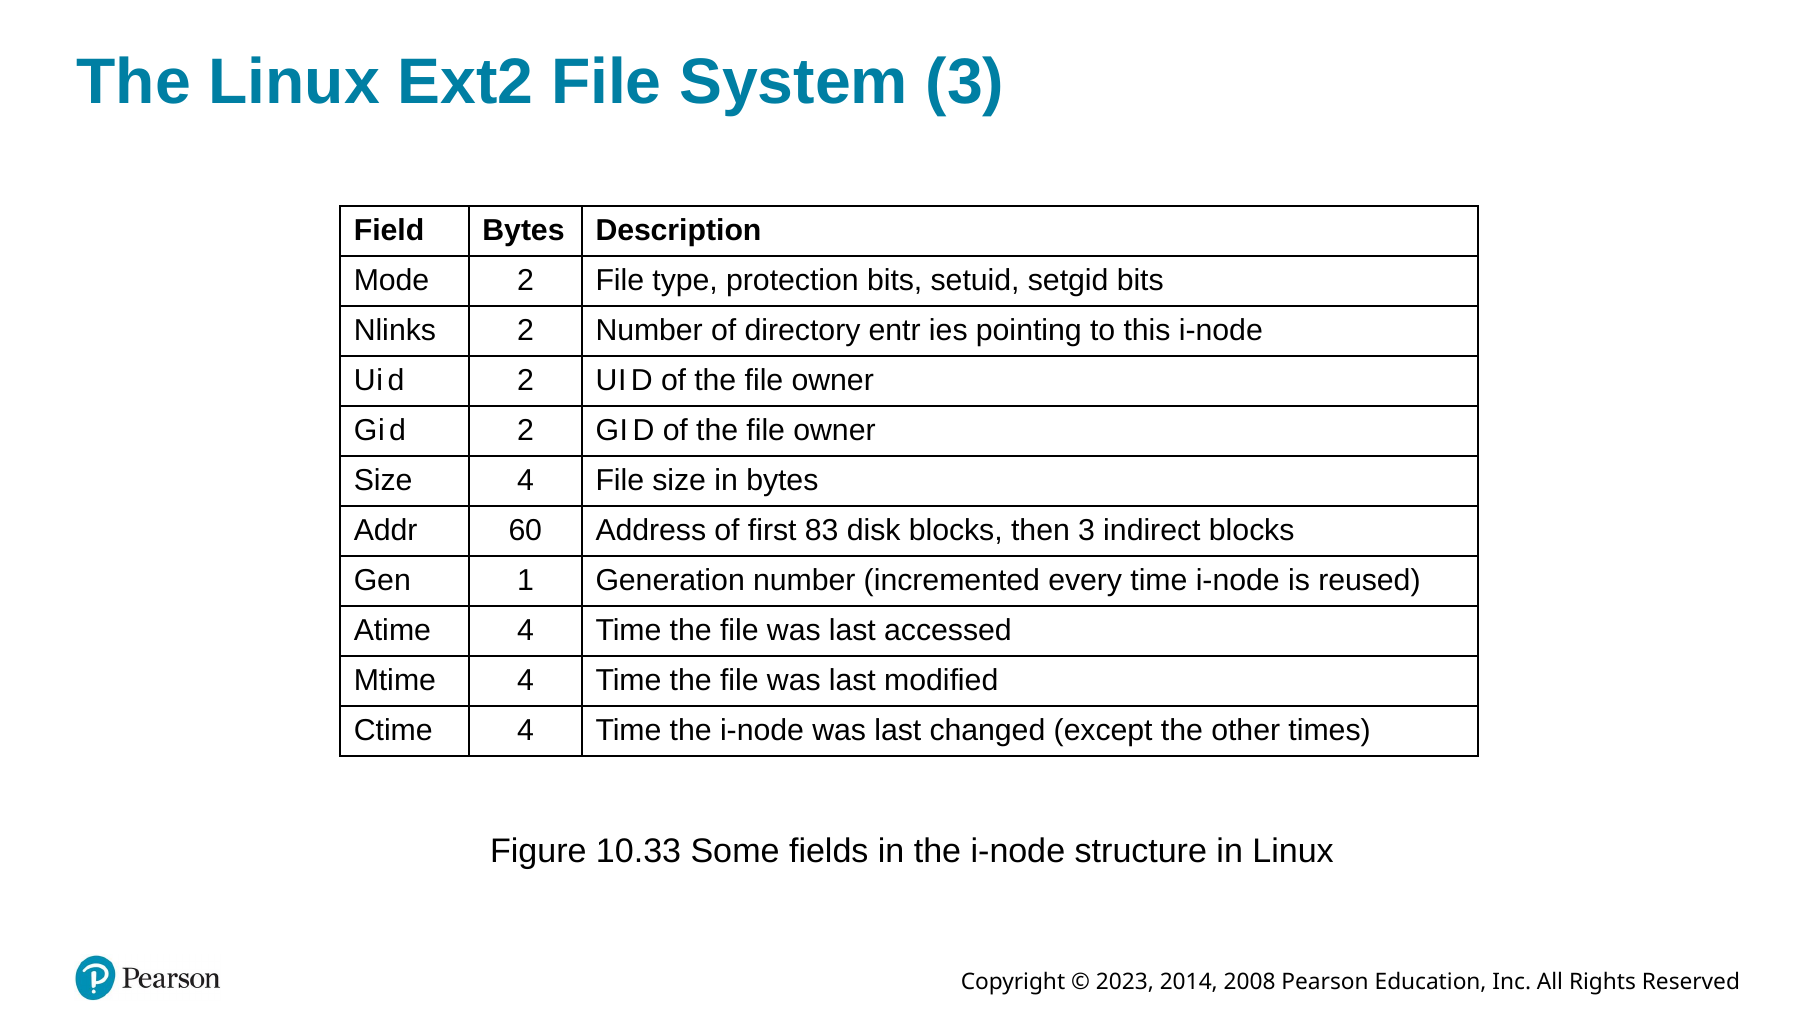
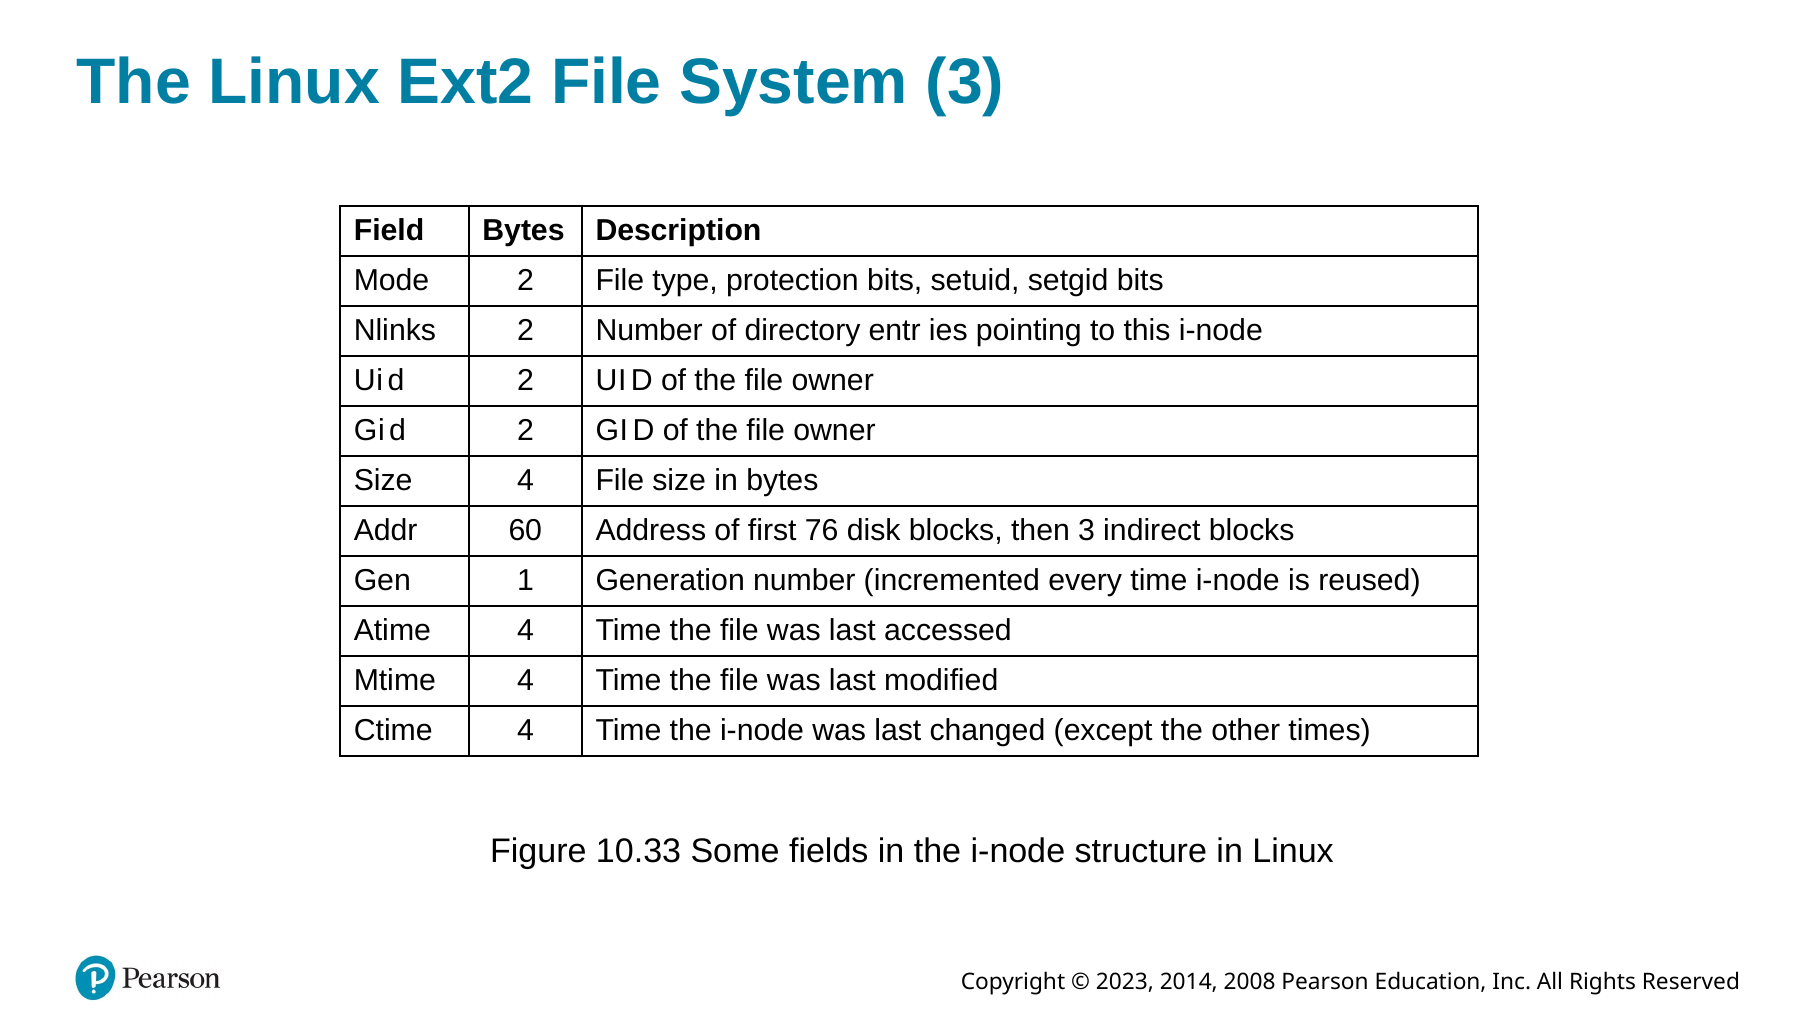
83: 83 -> 76
